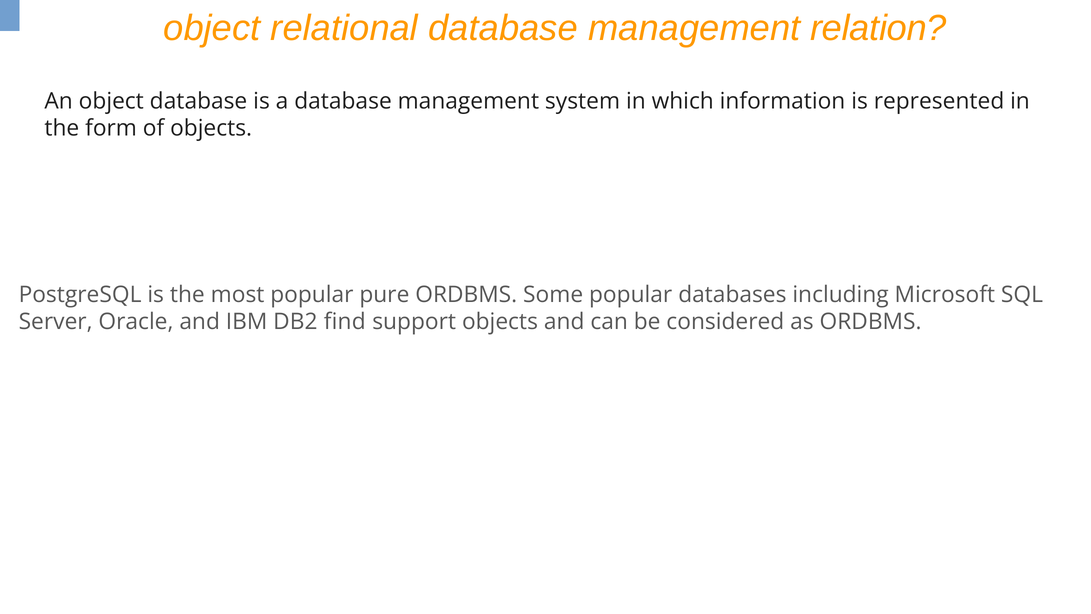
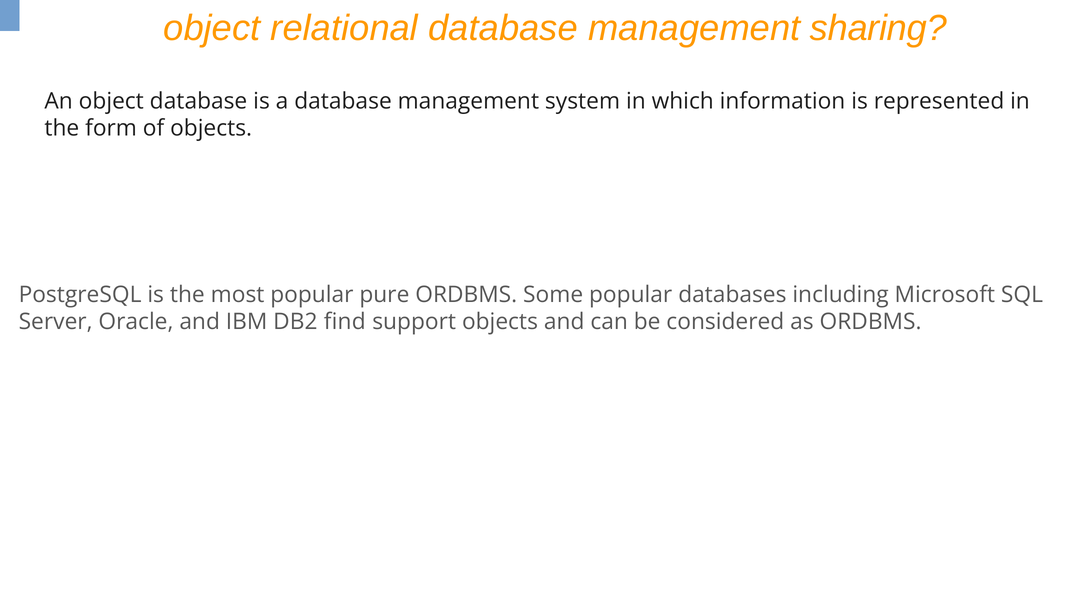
relation: relation -> sharing
